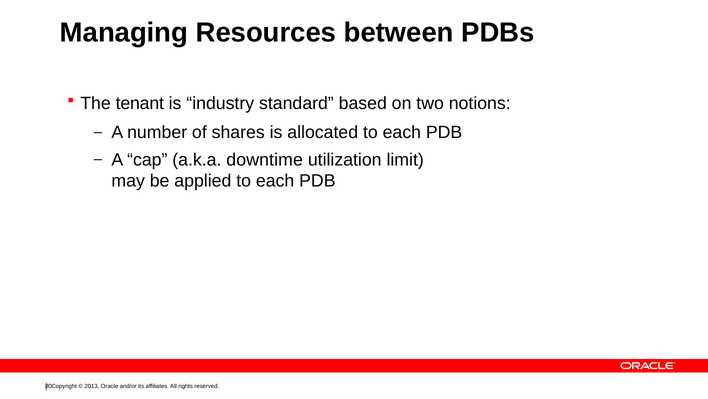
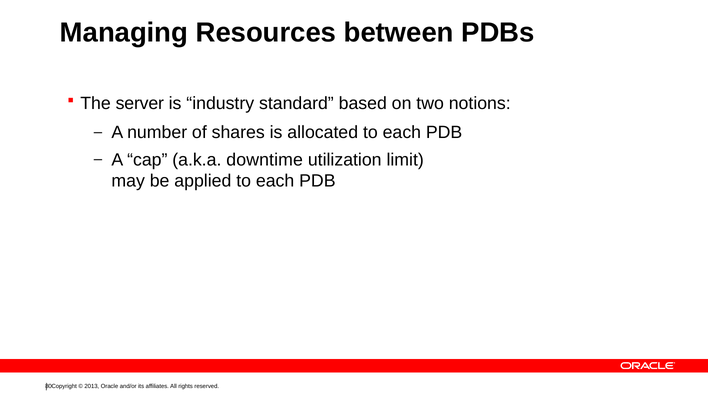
tenant: tenant -> server
